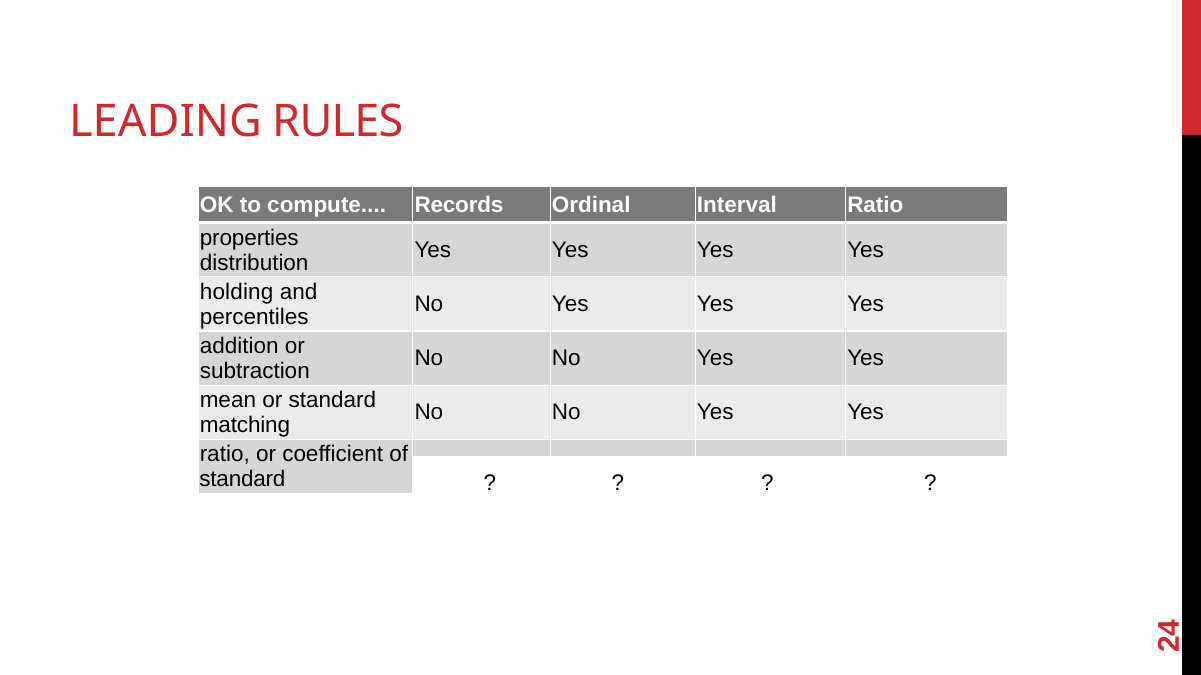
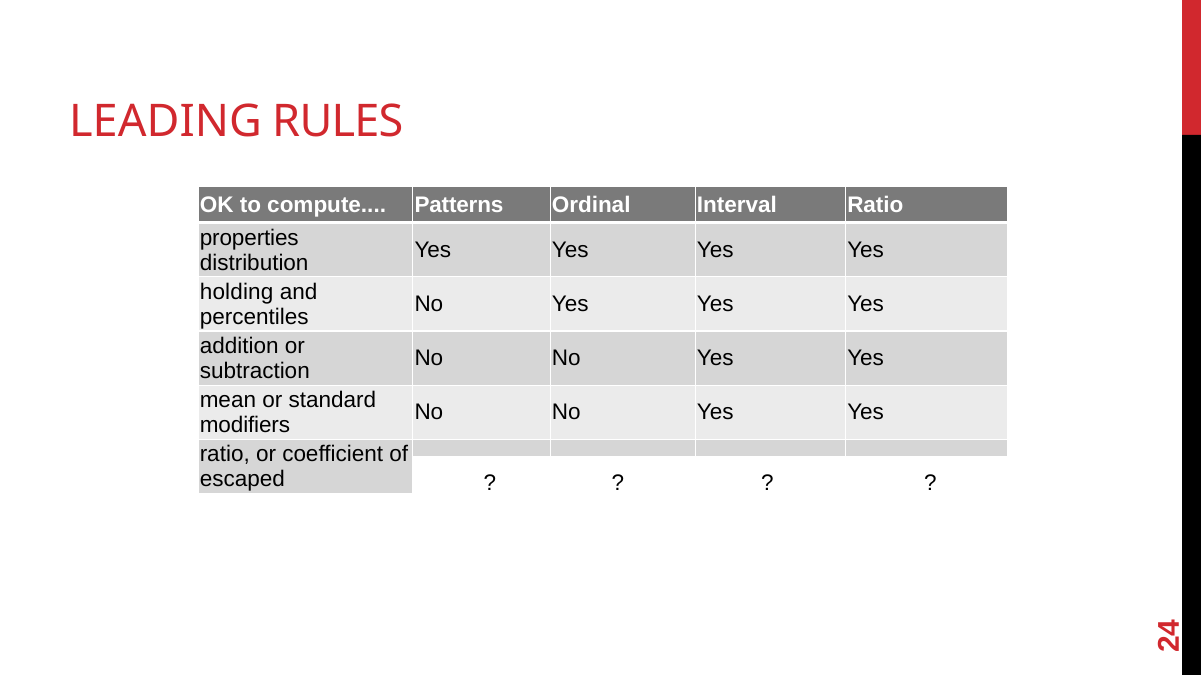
Records: Records -> Patterns
matching: matching -> modifiers
standard at (242, 480): standard -> escaped
